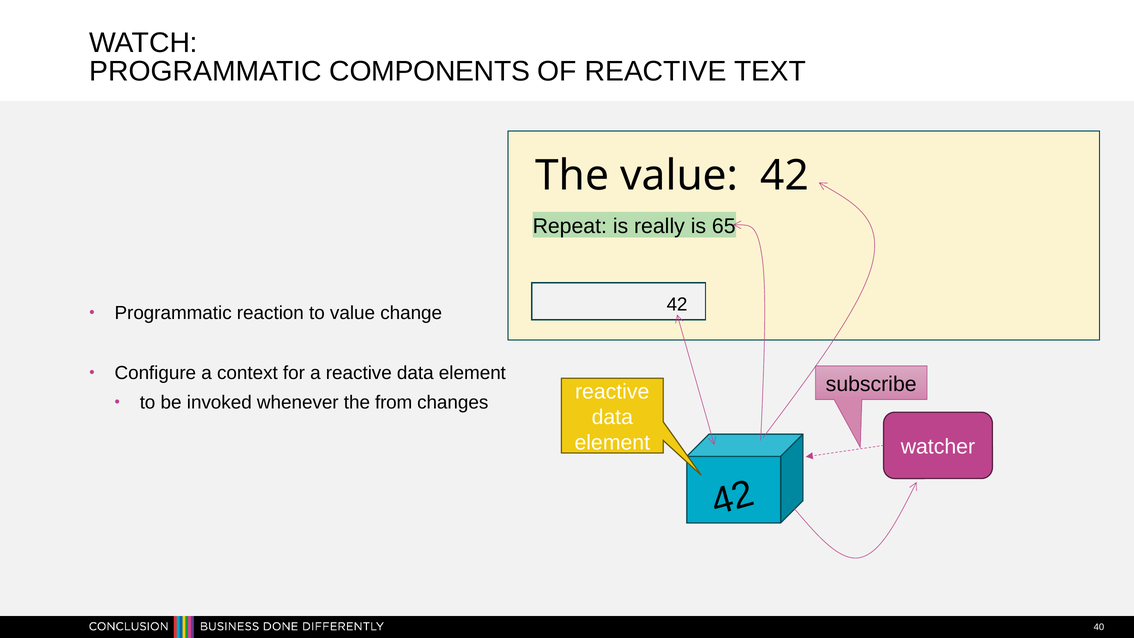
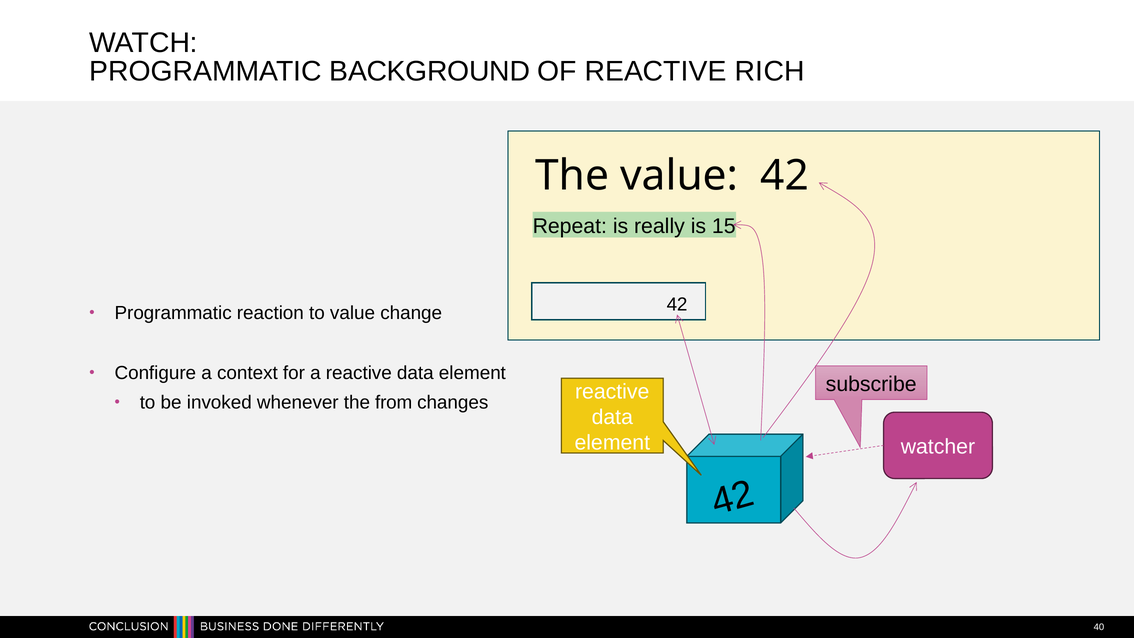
COMPONENTS: COMPONENTS -> BACKGROUND
TEXT: TEXT -> RICH
65: 65 -> 15
